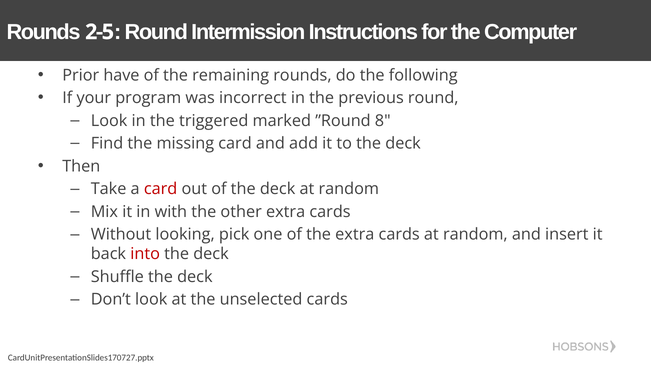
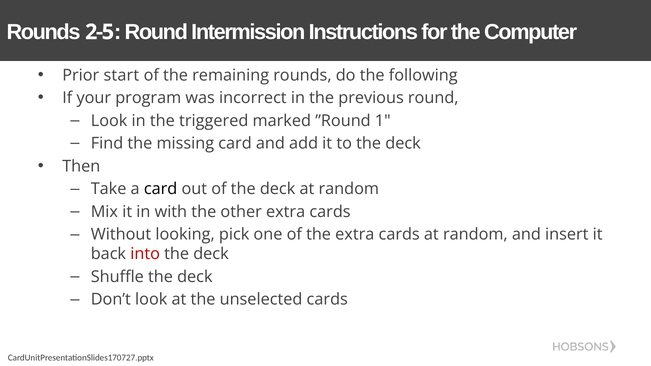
have: have -> start
8: 8 -> 1
card at (161, 189) colour: red -> black
